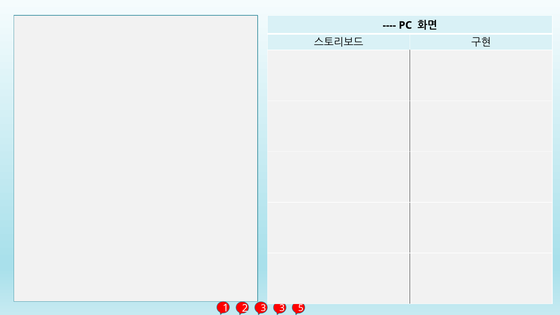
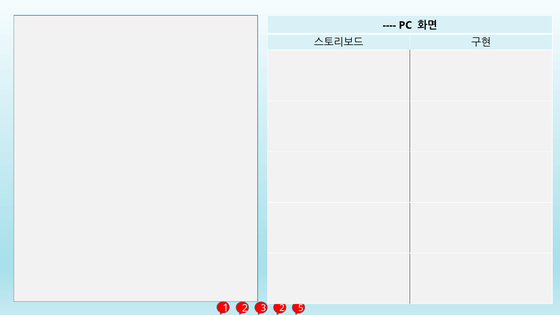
3 3: 3 -> 2
